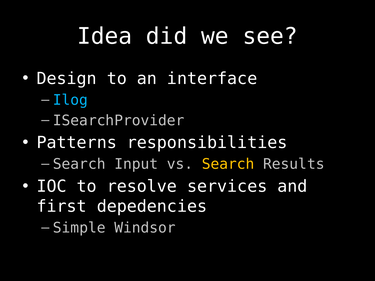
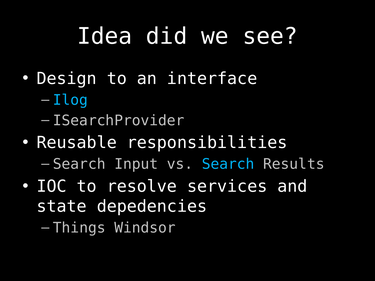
Patterns: Patterns -> Reusable
Search at (228, 164) colour: yellow -> light blue
first: first -> state
Simple: Simple -> Things
